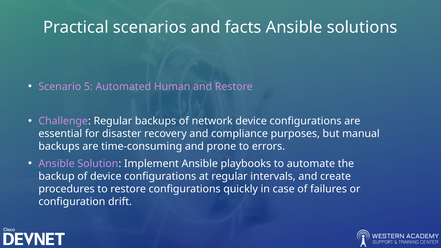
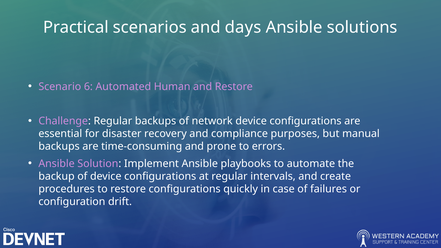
facts: facts -> days
5: 5 -> 6
